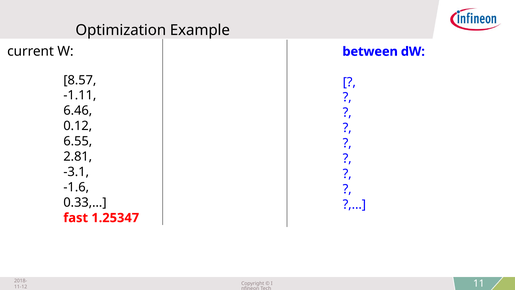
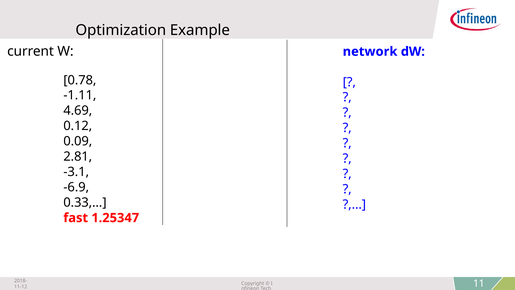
between: between -> network
8.57: 8.57 -> 0.78
6.46: 6.46 -> 4.69
6.55: 6.55 -> 0.09
-1.6: -1.6 -> -6.9
